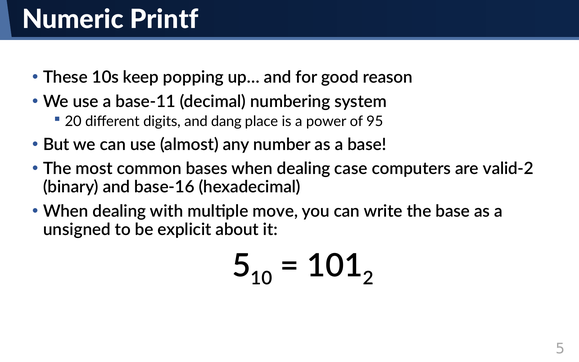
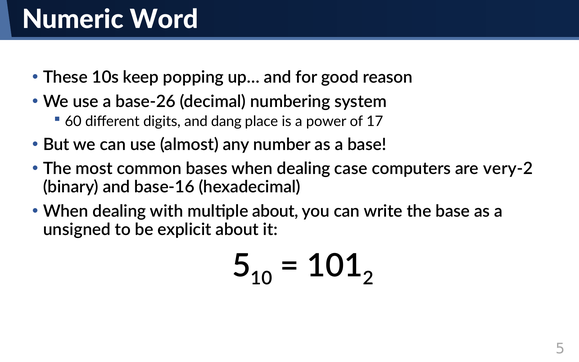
Printf: Printf -> Word
base-11: base-11 -> base-26
20: 20 -> 60
95: 95 -> 17
valid-2: valid-2 -> very-2
multiple move: move -> about
